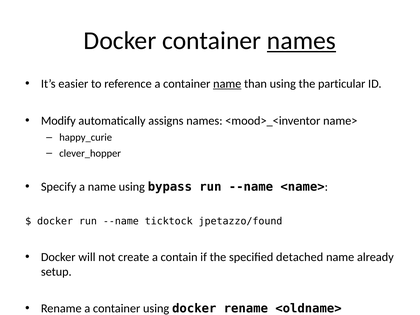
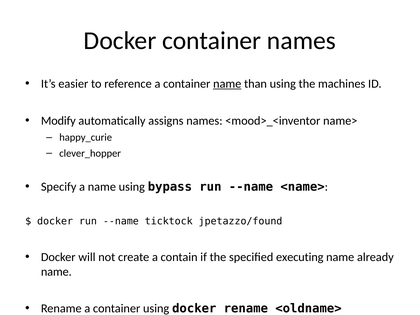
names at (301, 41) underline: present -> none
particular: particular -> machines
detached: detached -> executing
setup at (56, 272): setup -> name
